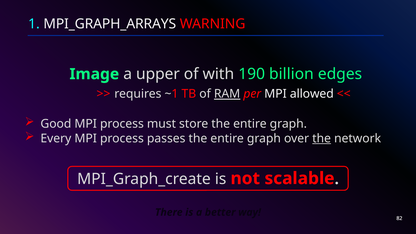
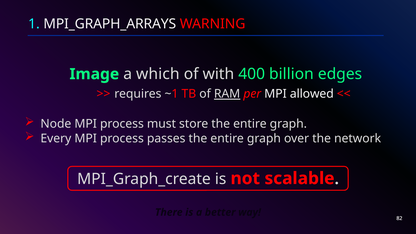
upper: upper -> which
190: 190 -> 400
Good: Good -> Node
the at (322, 138) underline: present -> none
